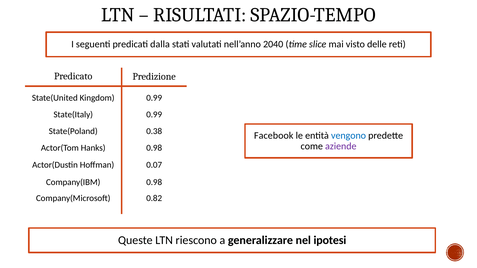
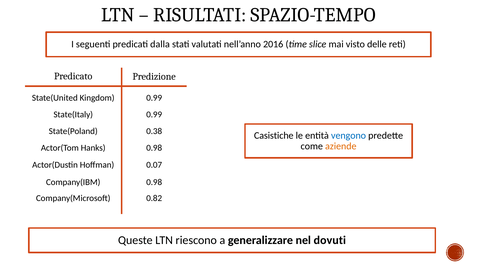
2040: 2040 -> 2016
Facebook: Facebook -> Casistiche
aziende colour: purple -> orange
ipotesi: ipotesi -> dovuti
